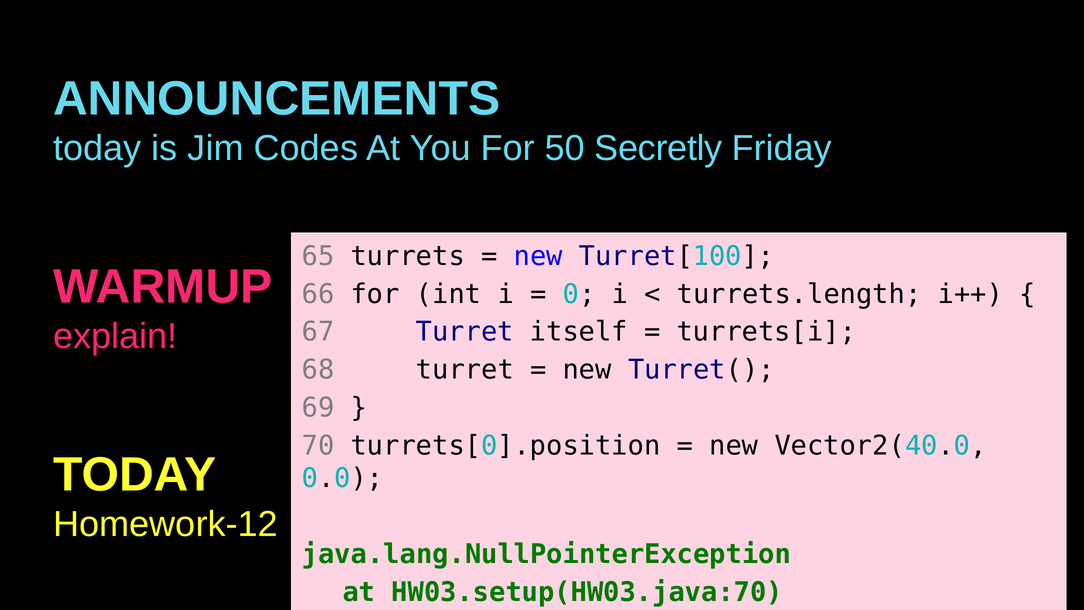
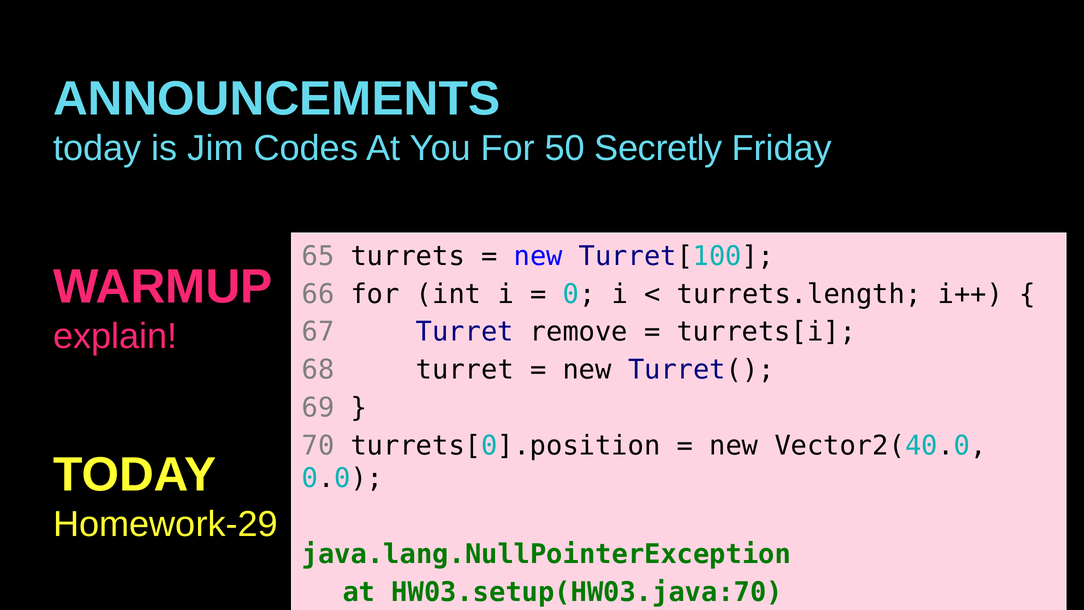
itself: itself -> remove
Homework-12: Homework-12 -> Homework-29
